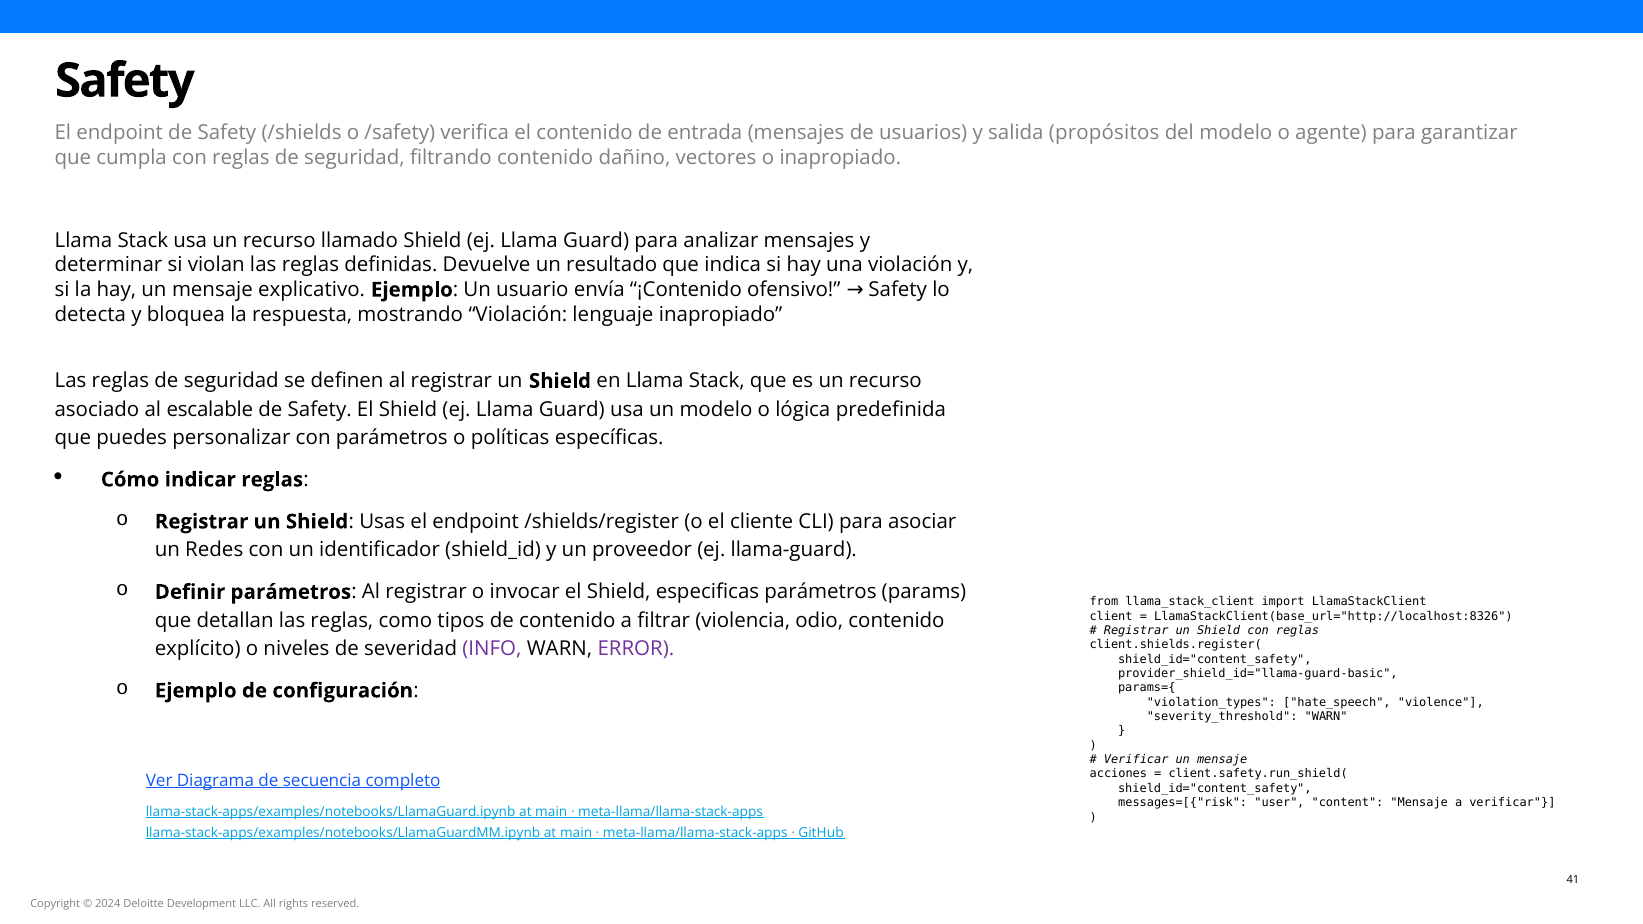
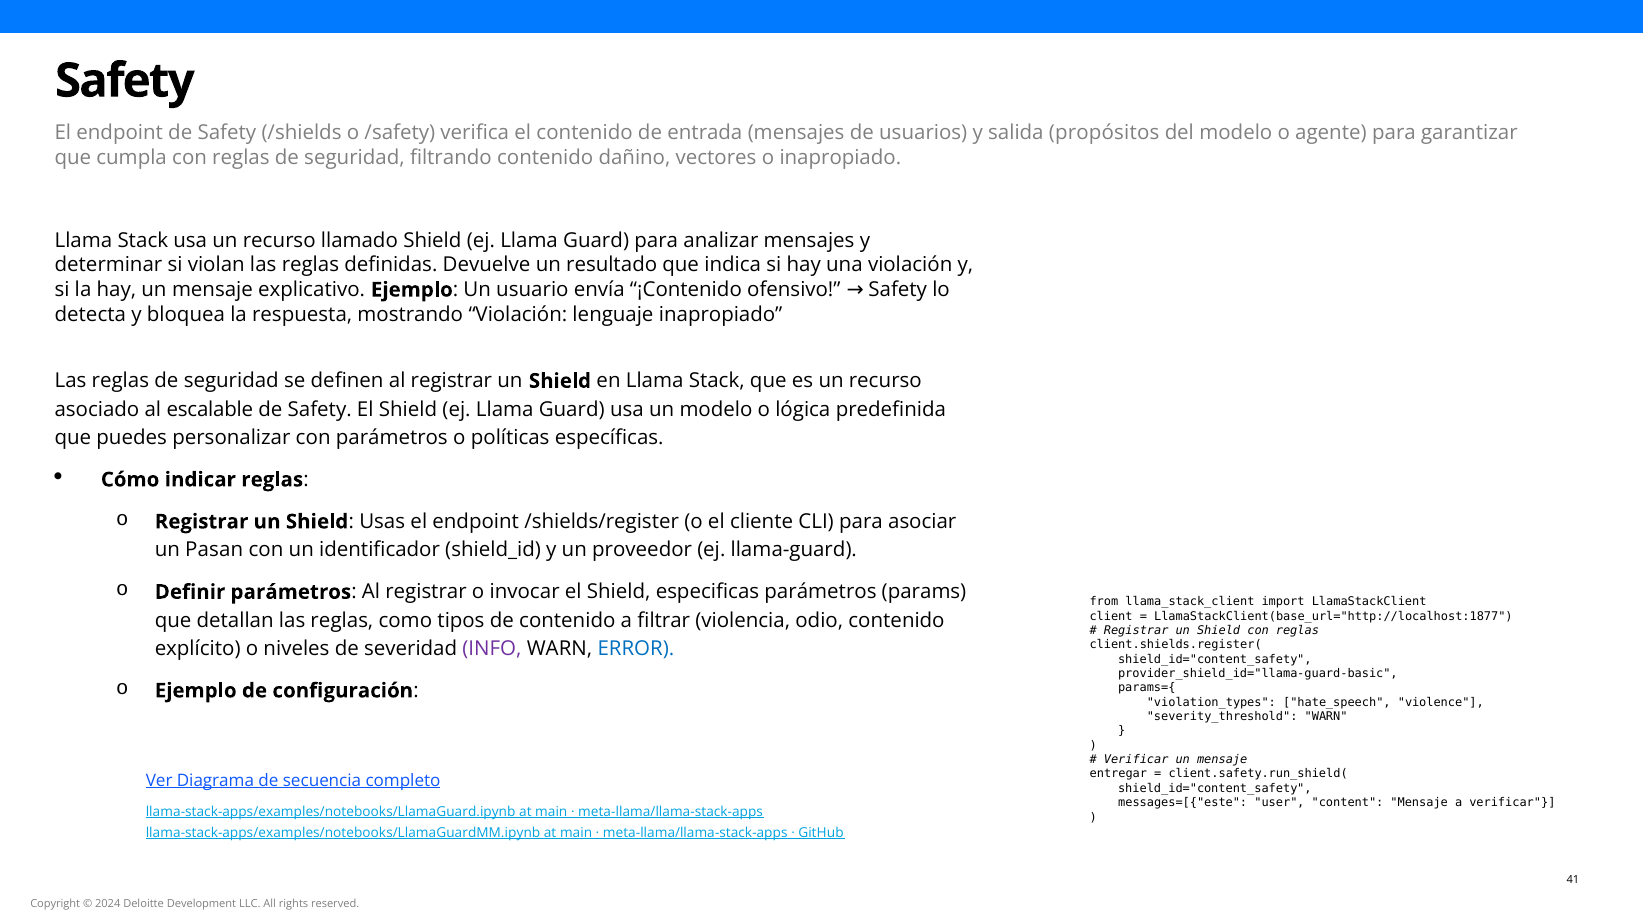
Redes: Redes -> Pasan
LlamaStackClient(base_url="http://localhost:8326: LlamaStackClient(base_url="http://localhost:8326 -> LlamaStackClient(base_url="http://localhost:1877
ERROR colour: purple -> blue
acciones: acciones -> entregar
messages=[{"risk: messages=[{"risk -> messages=[{"este
